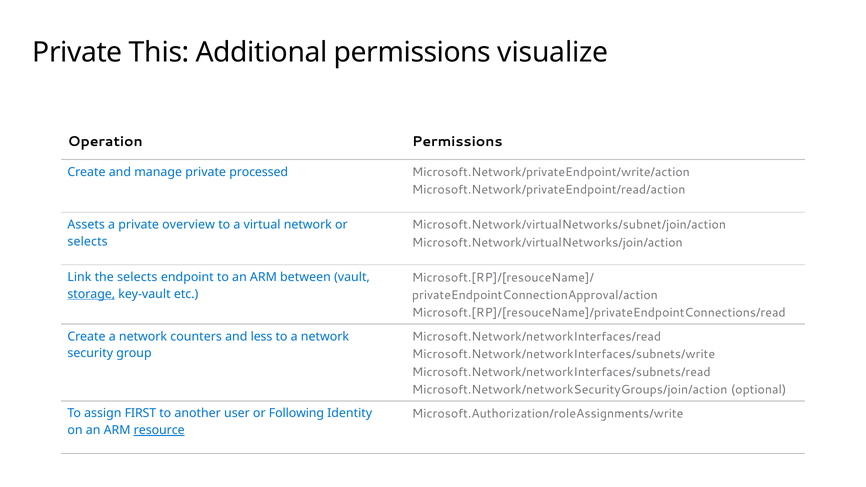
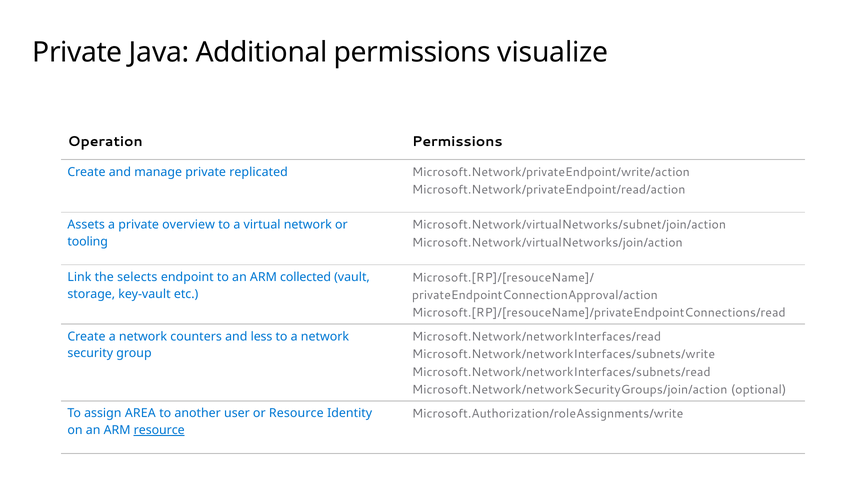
This: This -> Java
processed: processed -> replicated
selects at (88, 241): selects -> tooling
between: between -> collected
storage underline: present -> none
FIRST: FIRST -> AREA
or Following: Following -> Resource
